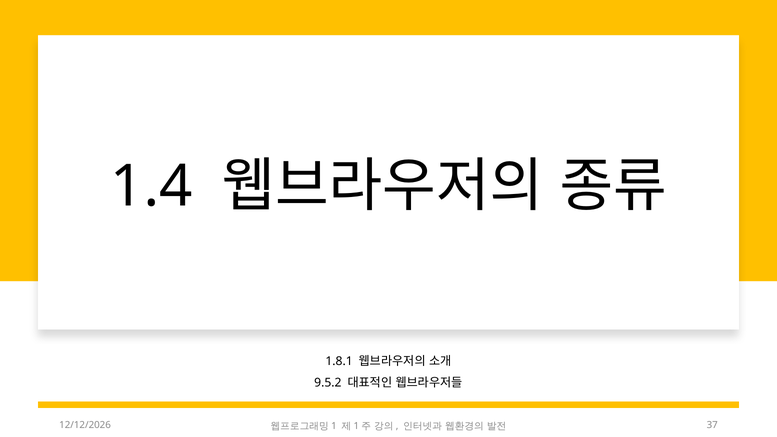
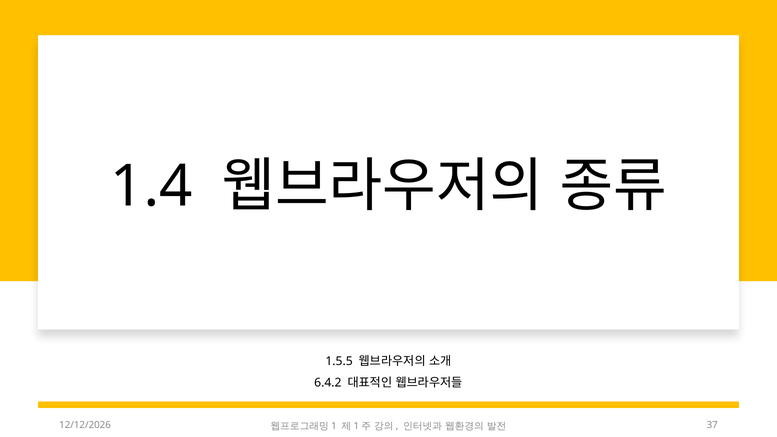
1.8.1: 1.8.1 -> 1.5.5
9.5.2: 9.5.2 -> 6.4.2
